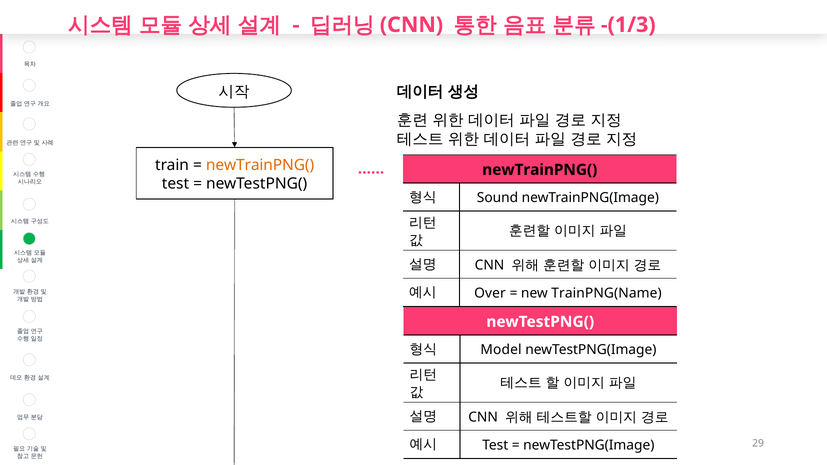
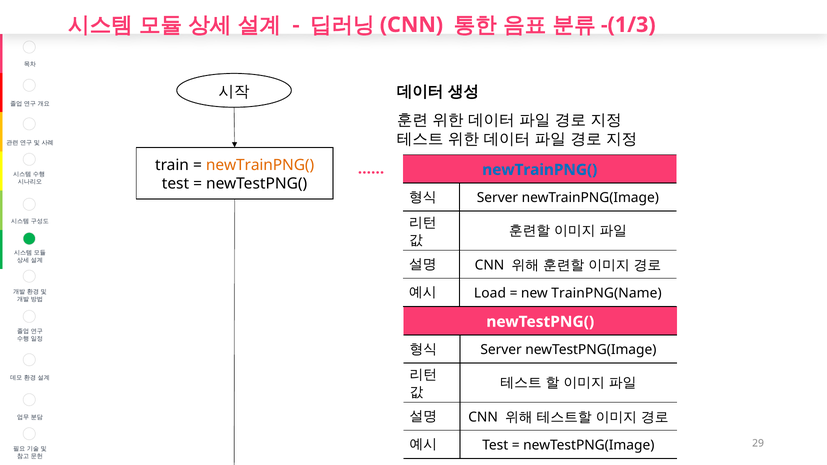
newTrainPNG( at (540, 170) colour: black -> blue
Sound at (497, 198): Sound -> Server
Over: Over -> Load
Model at (501, 350): Model -> Server
